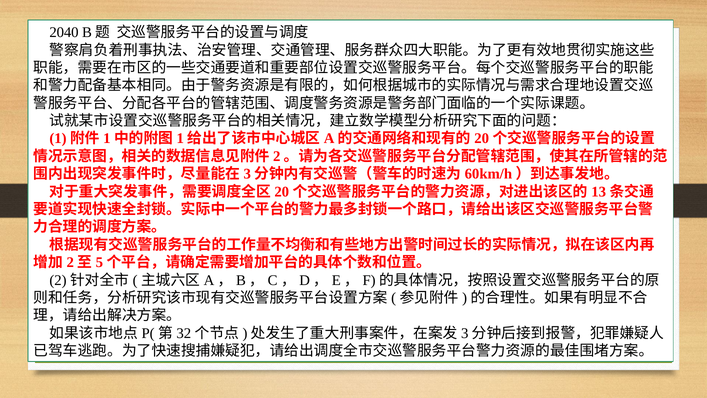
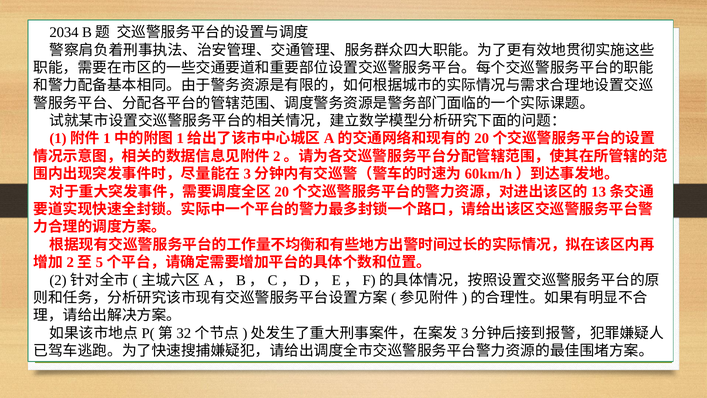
2040: 2040 -> 2034
